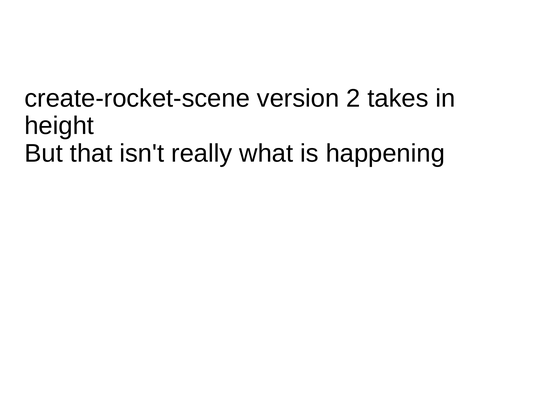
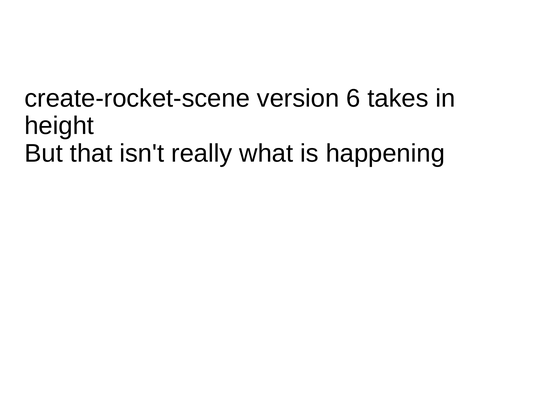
2: 2 -> 6
